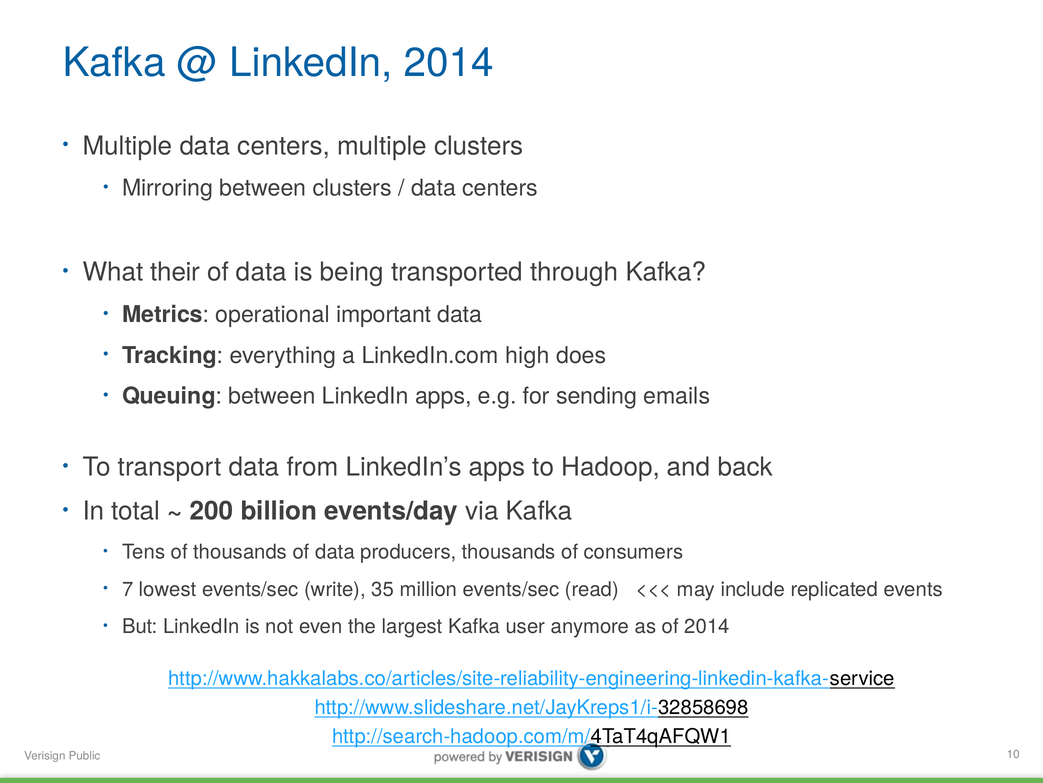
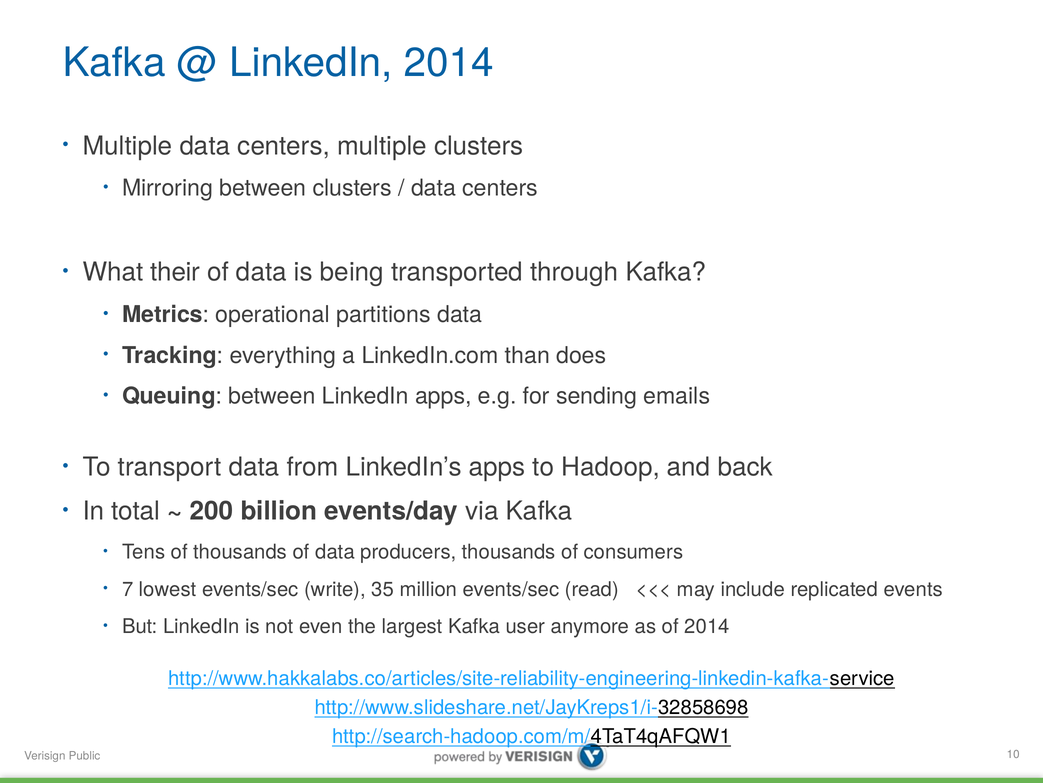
important: important -> partitions
high: high -> than
